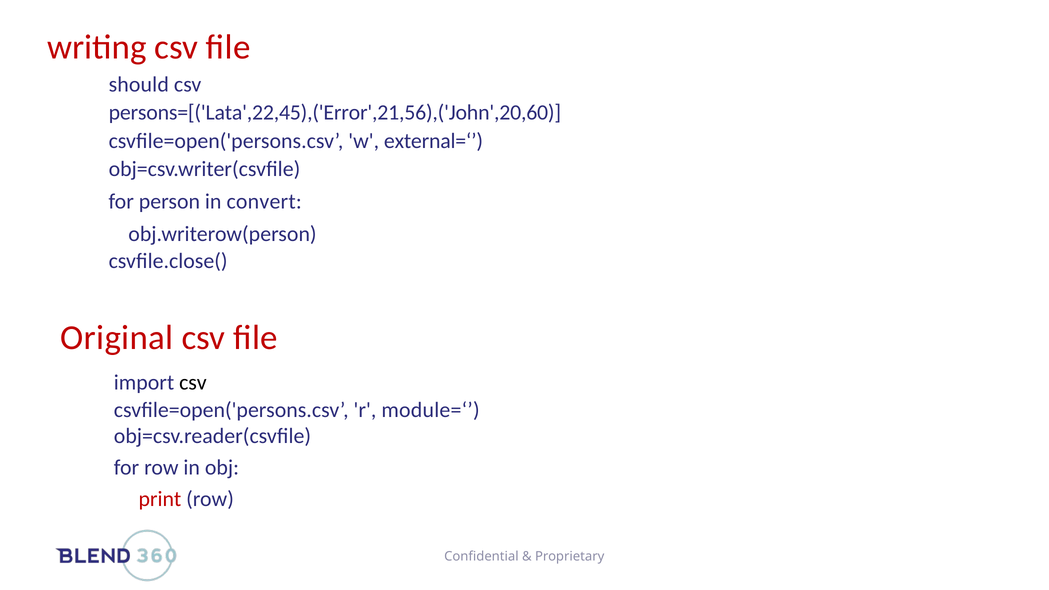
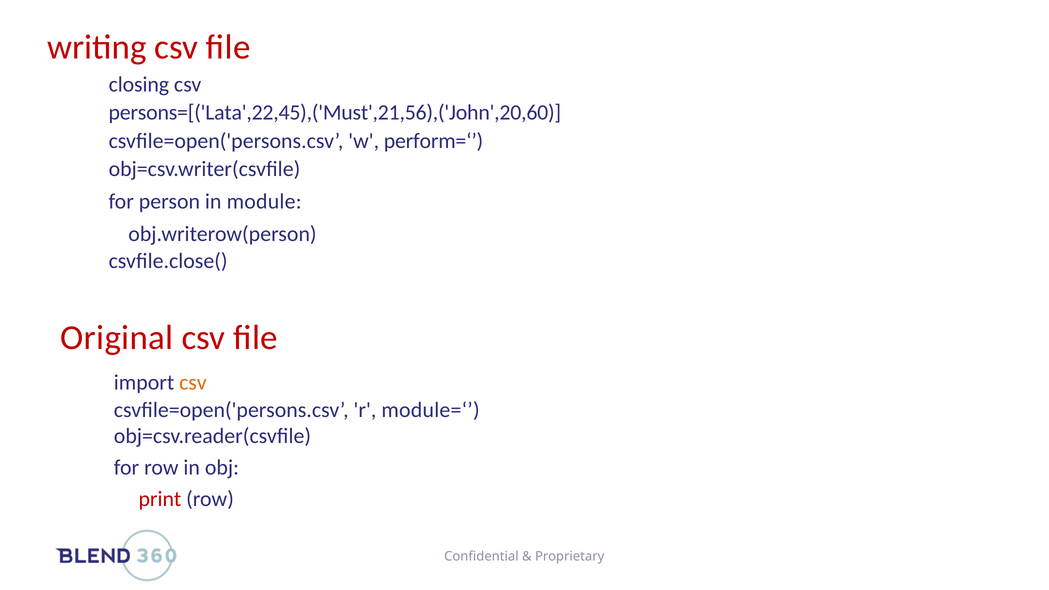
should: should -> closing
persons=[('Lata',22,45),('Error',21,56),('John',20,60: persons=[('Lata',22,45),('Error',21,56),('John',20,60 -> persons=[('Lata',22,45),('Must',21,56),('John',20,60
external=‘: external=‘ -> perform=‘
convert: convert -> module
csv at (193, 382) colour: black -> orange
